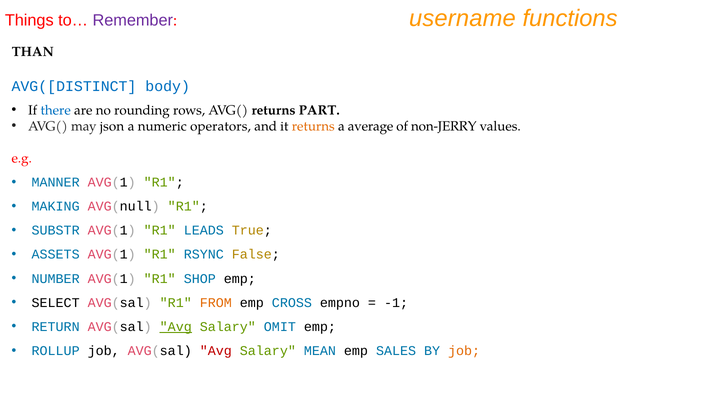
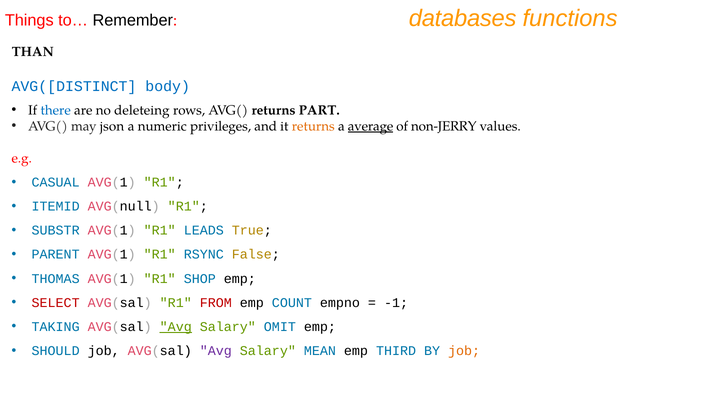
Remember colour: purple -> black
username: username -> databases
rounding: rounding -> deleteing
operators: operators -> privileges
average underline: none -> present
MANNER: MANNER -> CASUAL
MAKING: MAKING -> ITEMID
ASSETS: ASSETS -> PARENT
NUMBER: NUMBER -> THOMAS
SELECT colour: black -> red
FROM colour: orange -> red
CROSS: CROSS -> COUNT
RETURN: RETURN -> TAKING
ROLLUP: ROLLUP -> SHOULD
Avg at (216, 350) colour: red -> purple
SALES: SALES -> THIRD
